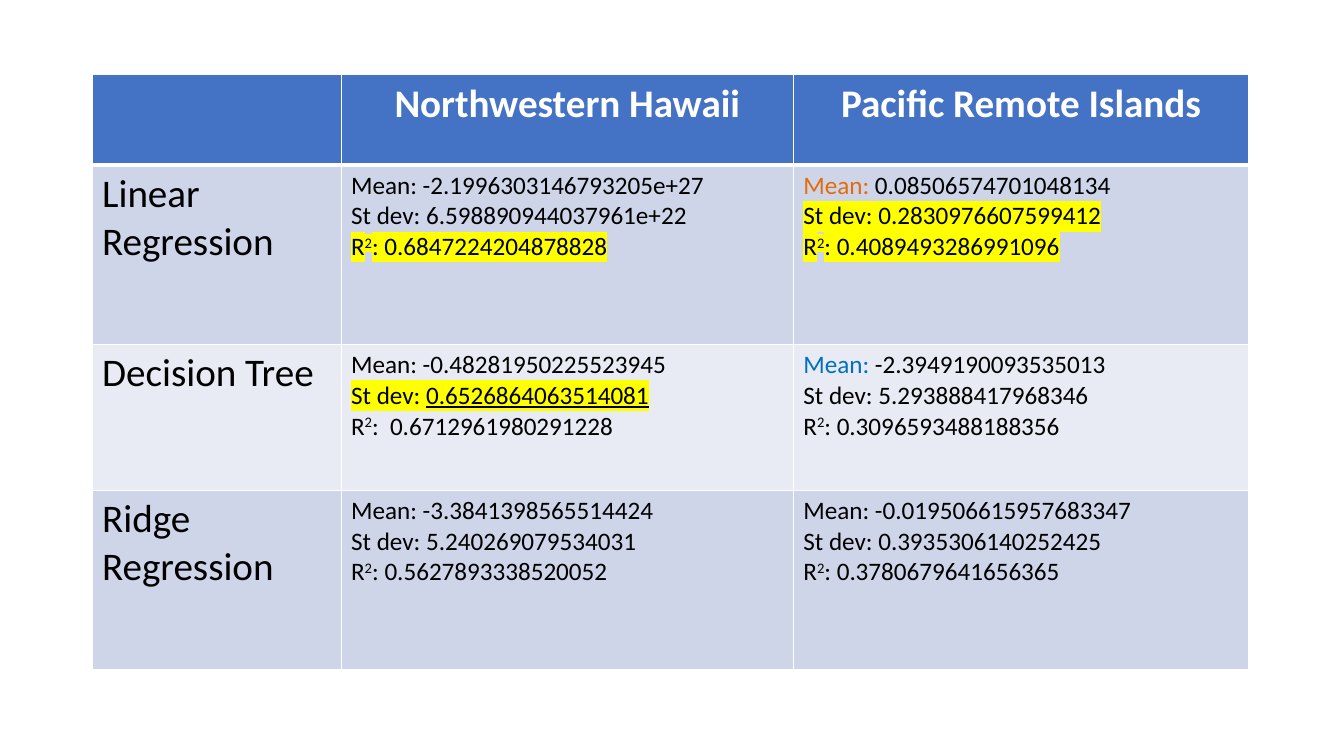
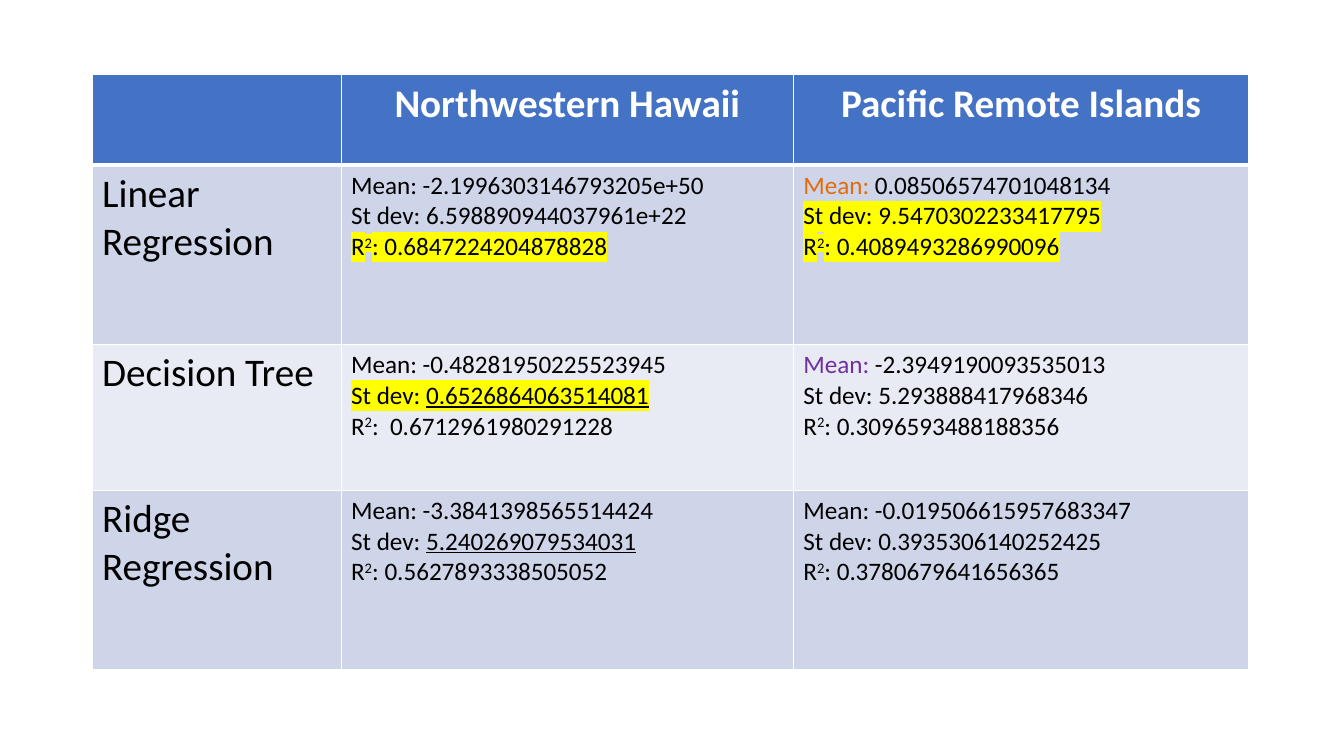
-2.1996303146793205e+27: -2.1996303146793205e+27 -> -2.1996303146793205e+50
0.2830976607599412: 0.2830976607599412 -> 9.5470302233417795
0.4089493286991096: 0.4089493286991096 -> 0.4089493286990096
Mean at (836, 366) colour: blue -> purple
5.240269079534031 underline: none -> present
0.5627893338520052: 0.5627893338520052 -> 0.5627893338505052
